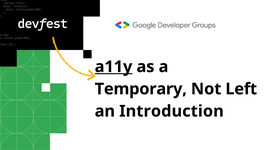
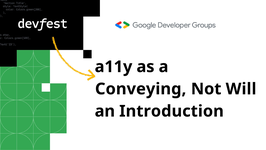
a11y underline: present -> none
Temporary: Temporary -> Conveying
Left: Left -> Will
